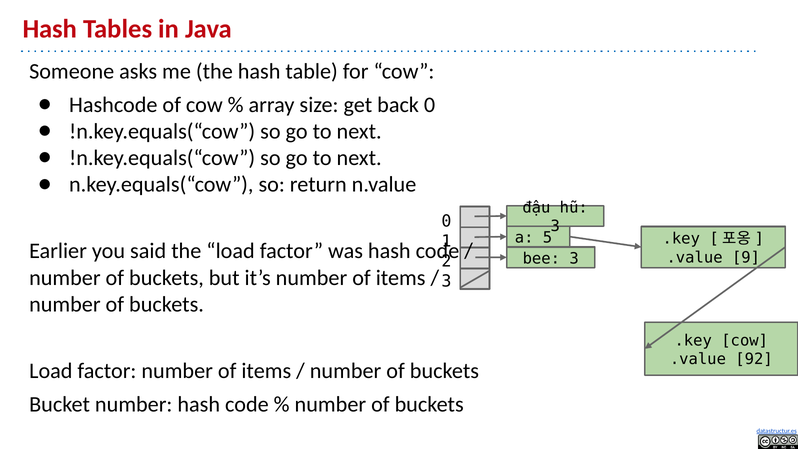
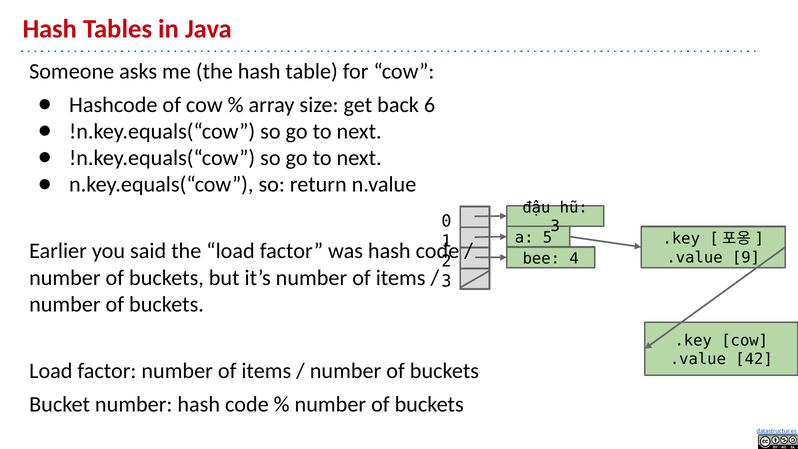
back 0: 0 -> 6
bee 3: 3 -> 4
92: 92 -> 42
